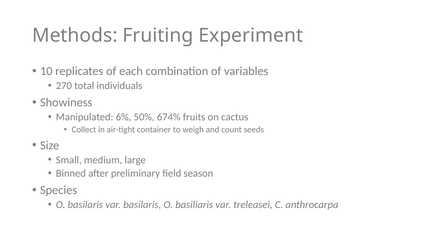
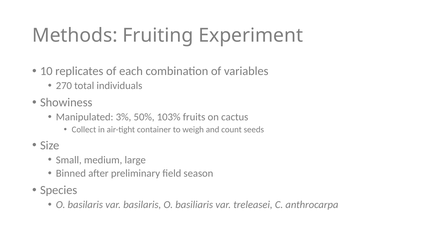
6%: 6% -> 3%
674%: 674% -> 103%
